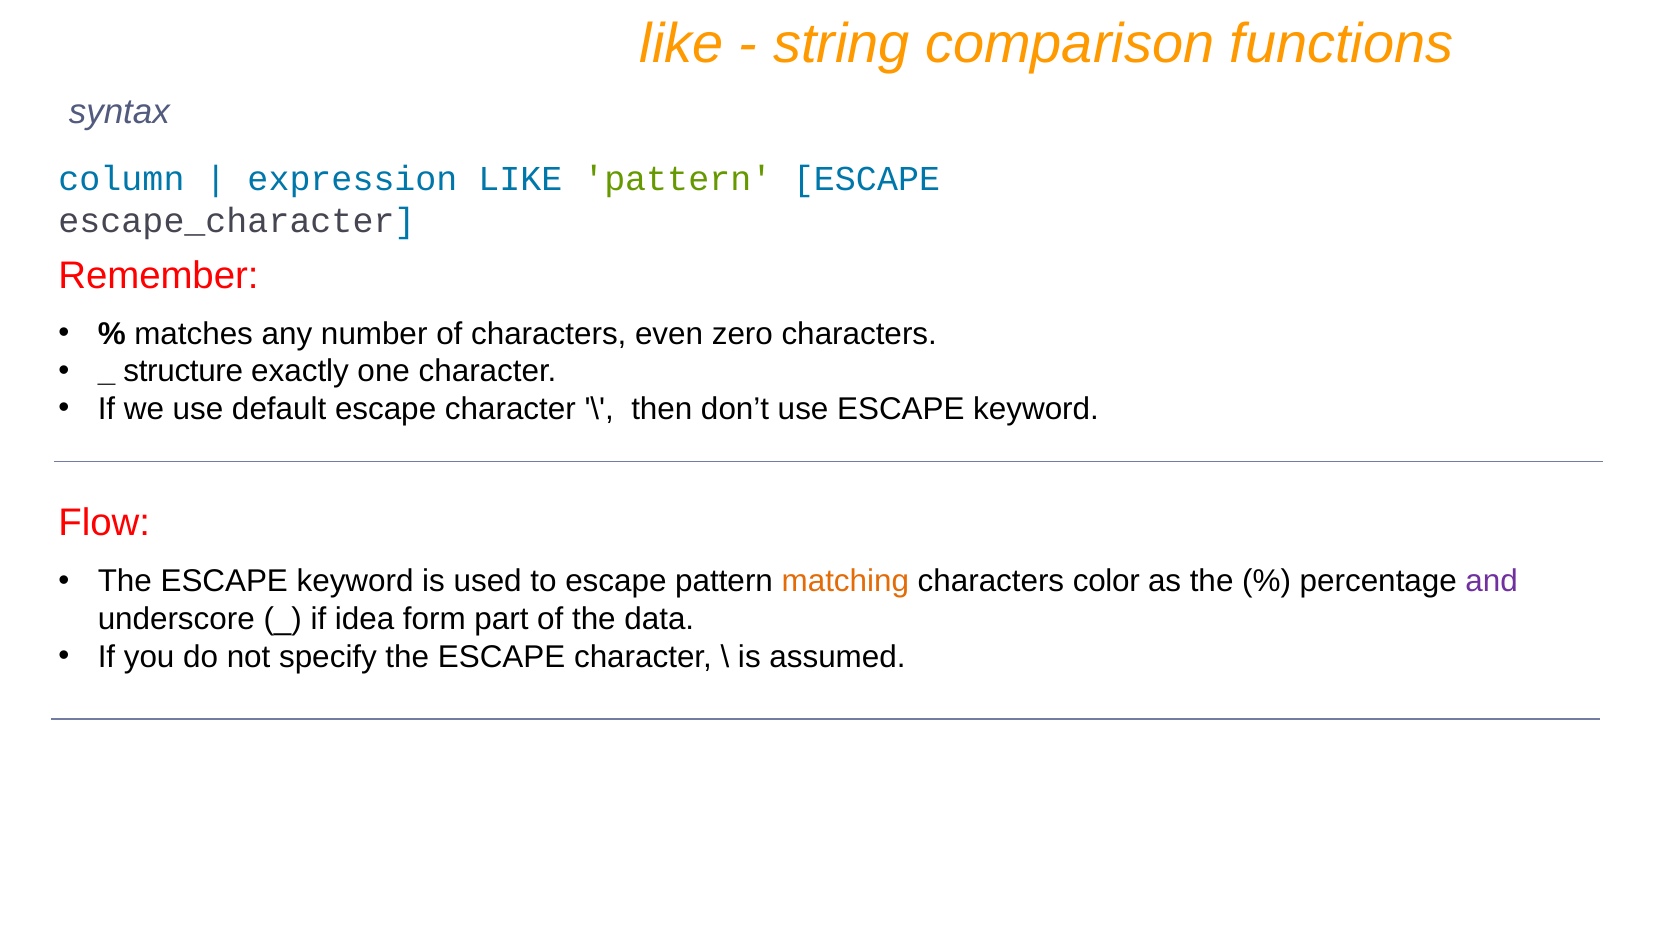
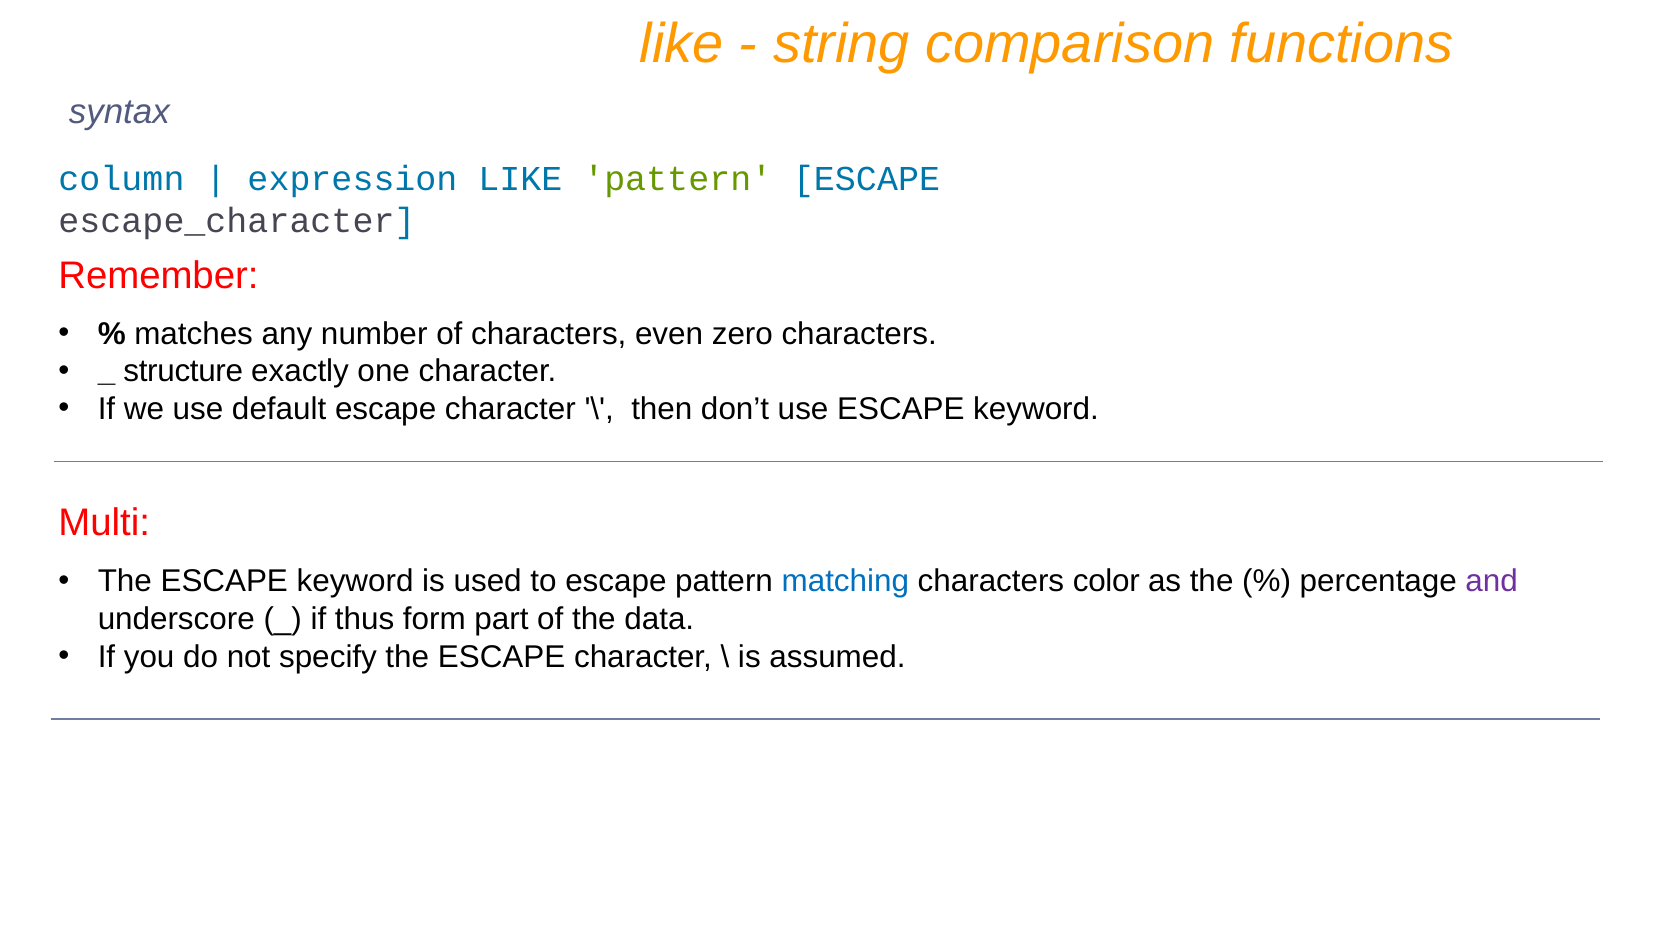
Flow: Flow -> Multi
matching colour: orange -> blue
idea: idea -> thus
